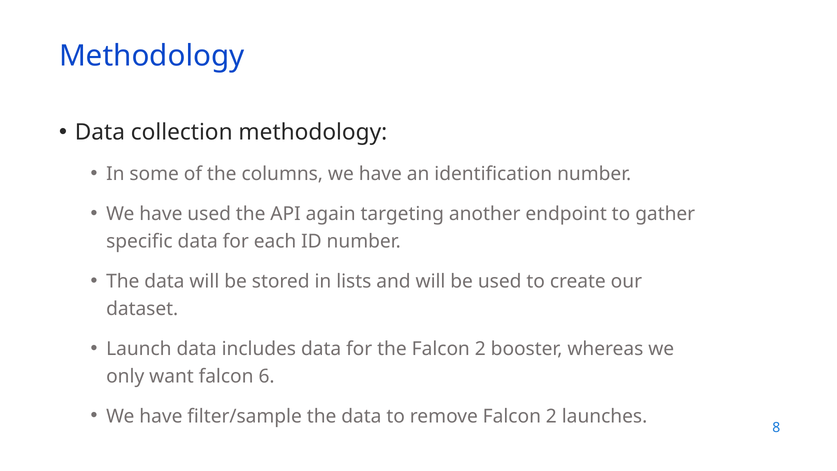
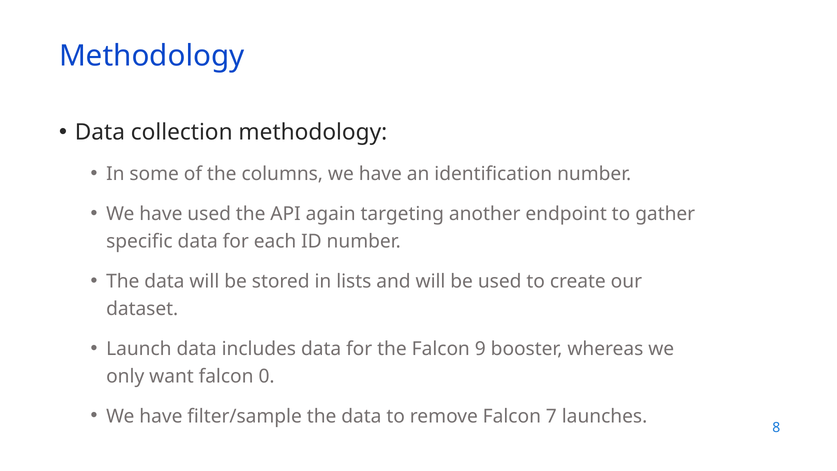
the Falcon 2: 2 -> 9
6: 6 -> 0
remove Falcon 2: 2 -> 7
